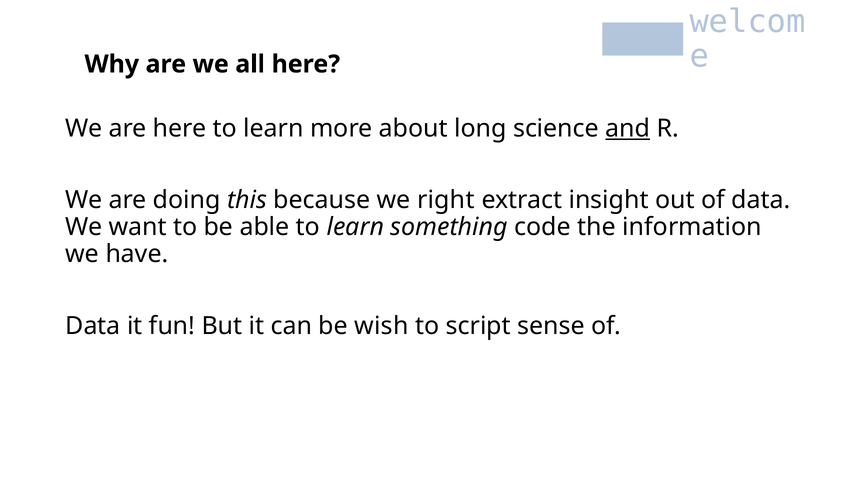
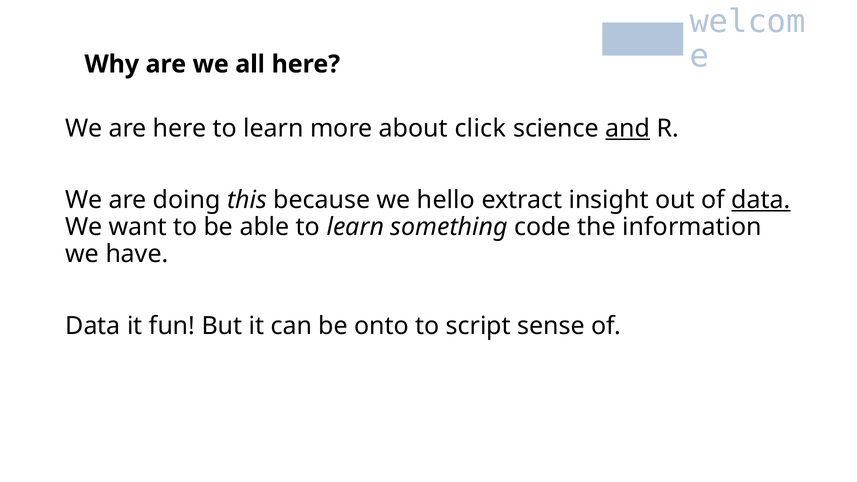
long: long -> click
right: right -> hello
data at (761, 200) underline: none -> present
wish: wish -> onto
